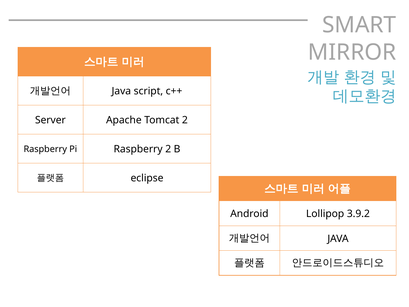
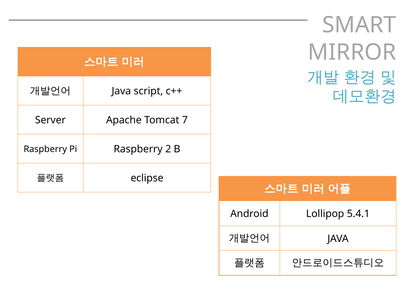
Tomcat 2: 2 -> 7
3.9.2: 3.9.2 -> 5.4.1
